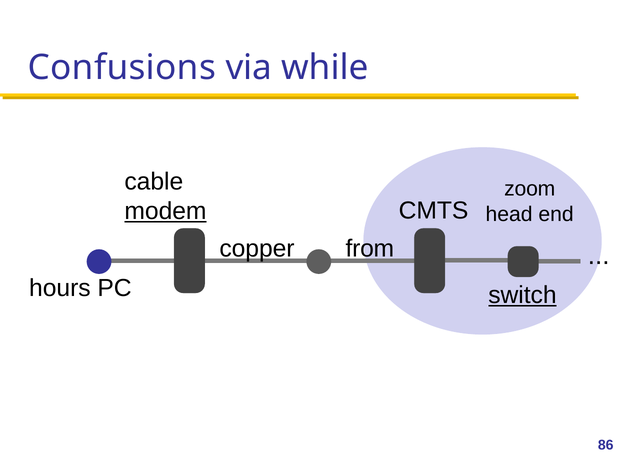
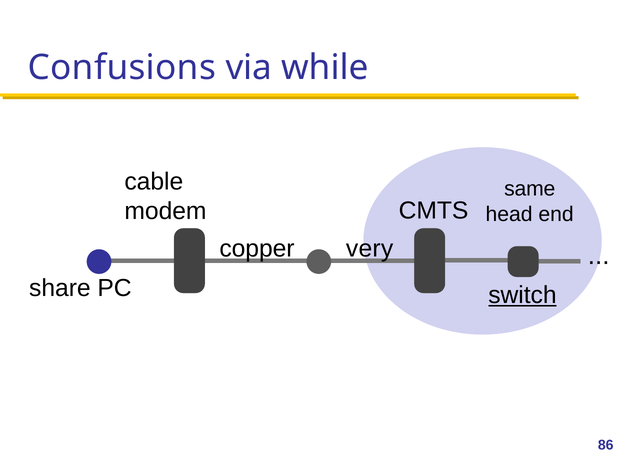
zoom: zoom -> same
modem underline: present -> none
from: from -> very
hours: hours -> share
